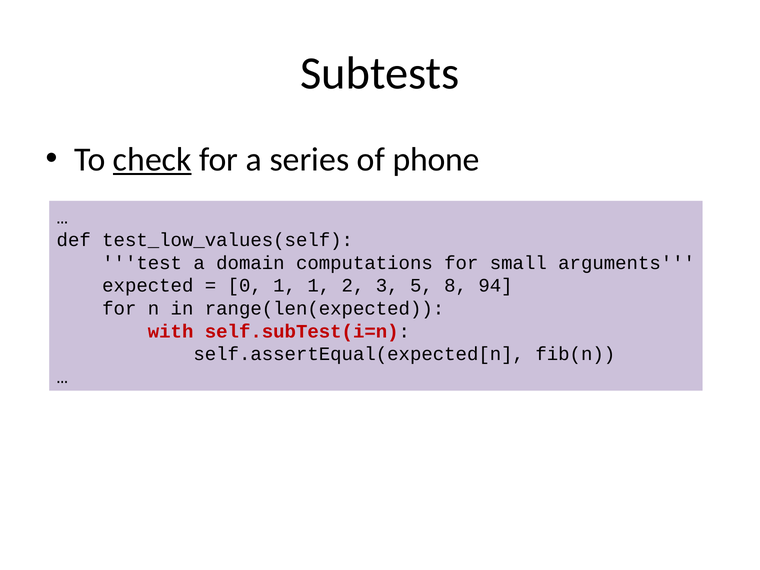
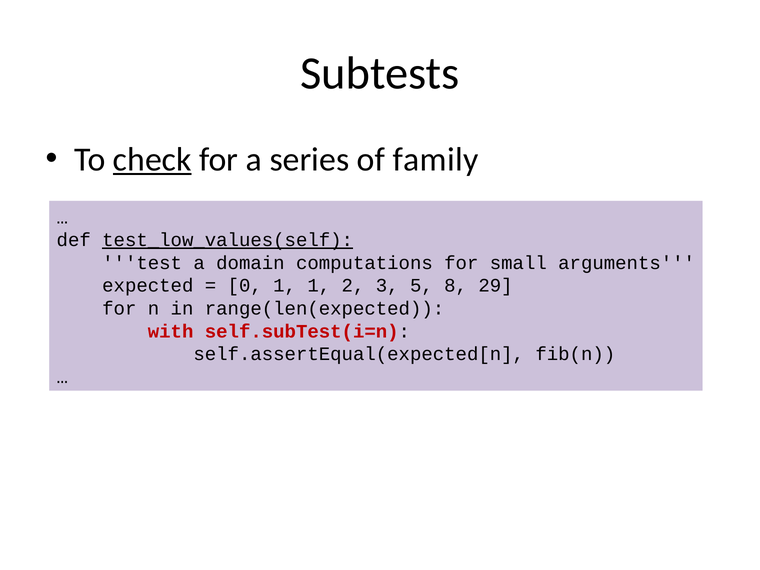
phone: phone -> family
test_low_values(self underline: none -> present
94: 94 -> 29
